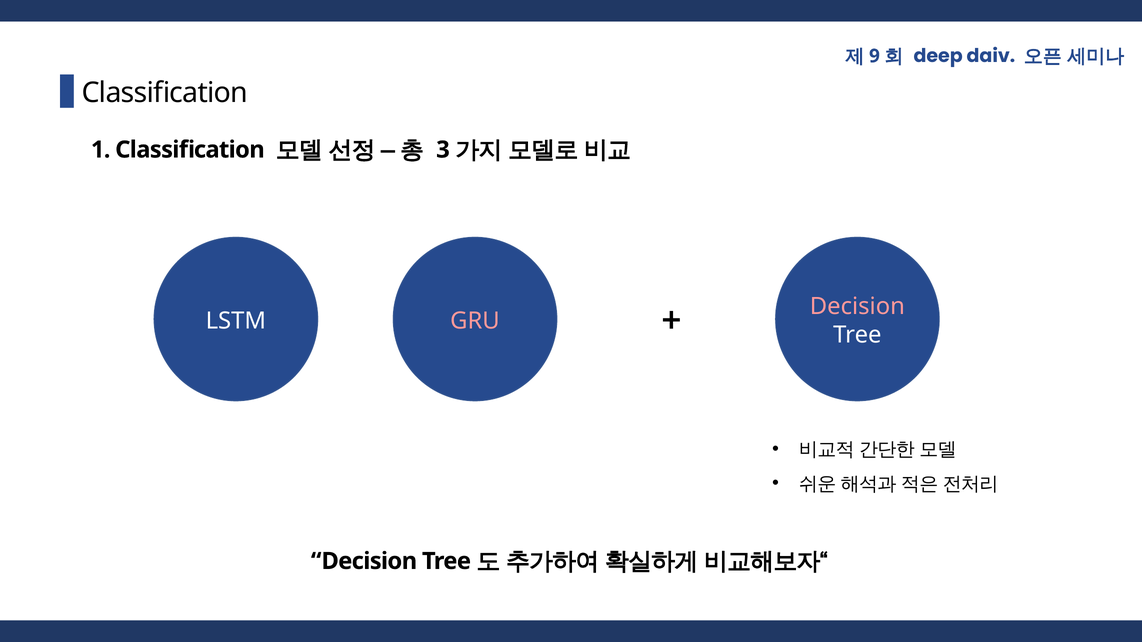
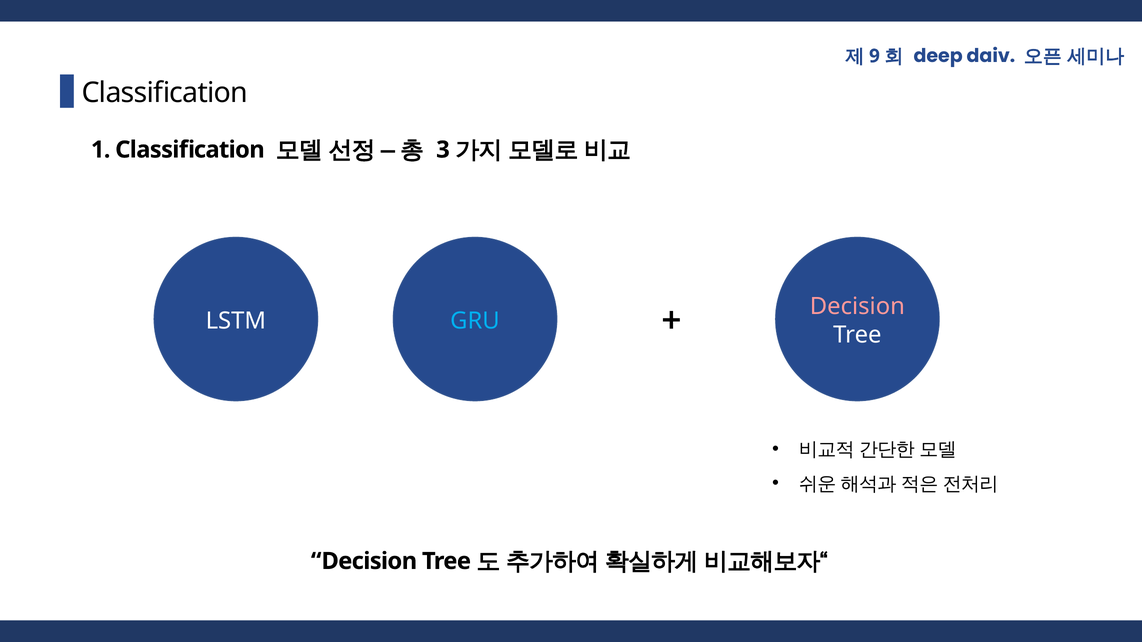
GRU colour: pink -> light blue
